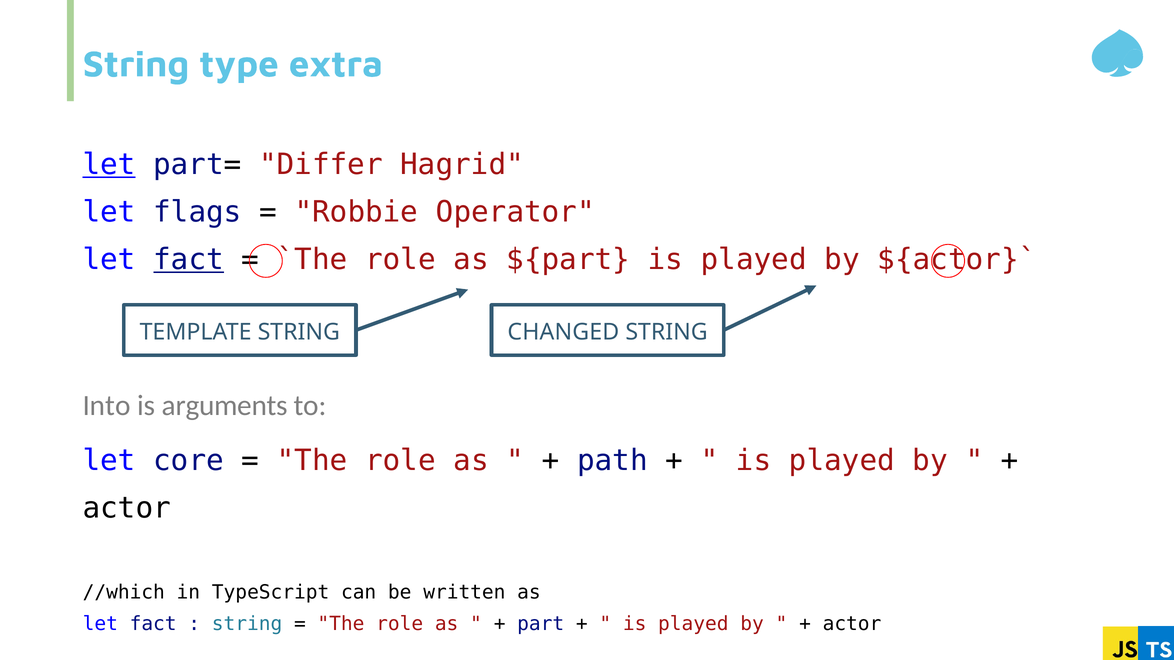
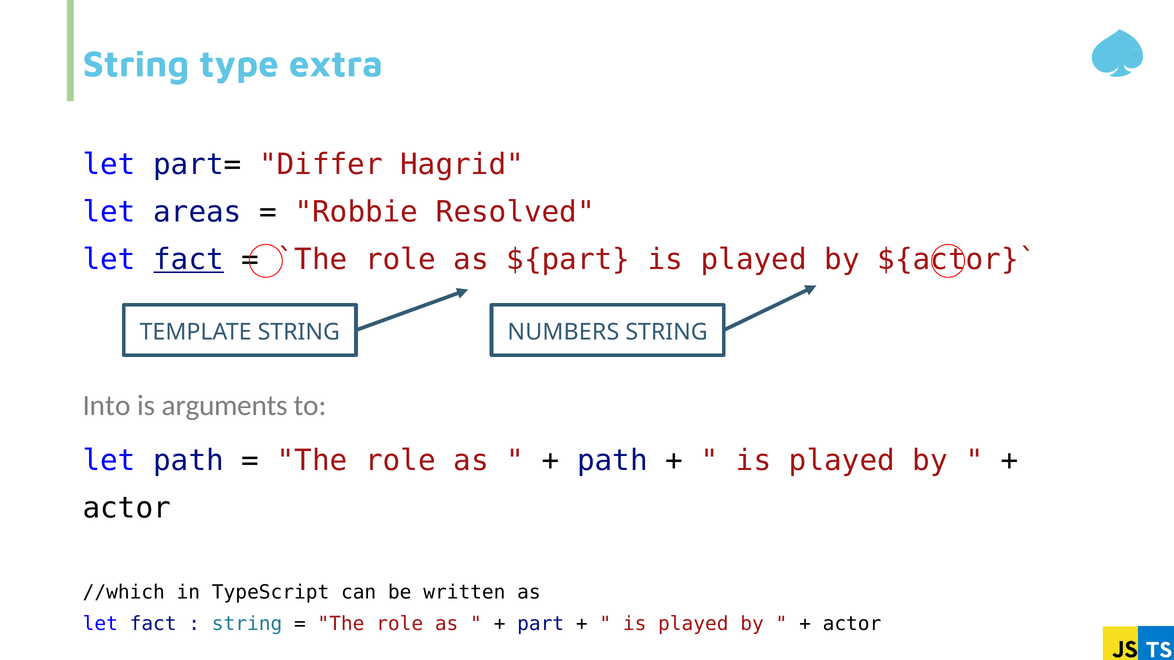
let at (109, 165) underline: present -> none
flags: flags -> areas
Operator: Operator -> Resolved
CHANGED: CHANGED -> NUMBERS
let core: core -> path
